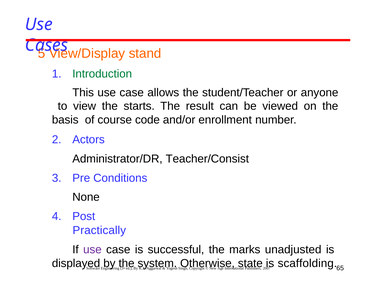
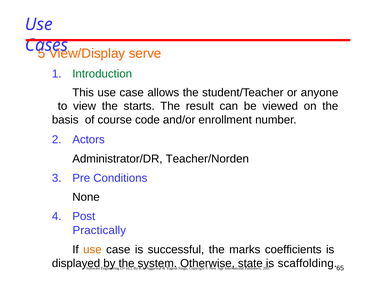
stand: stand -> serve
Teacher/Consist: Teacher/Consist -> Teacher/Norden
use at (92, 249) colour: purple -> orange
unadjusted: unadjusted -> coefficients
